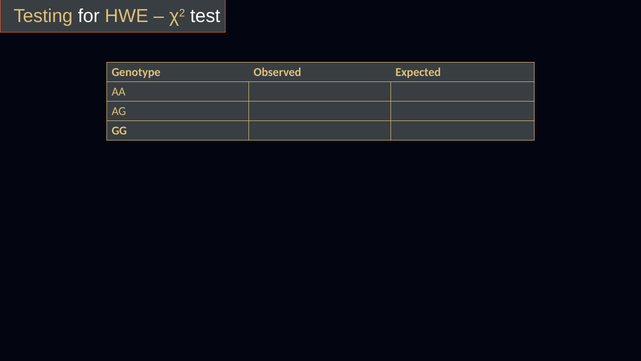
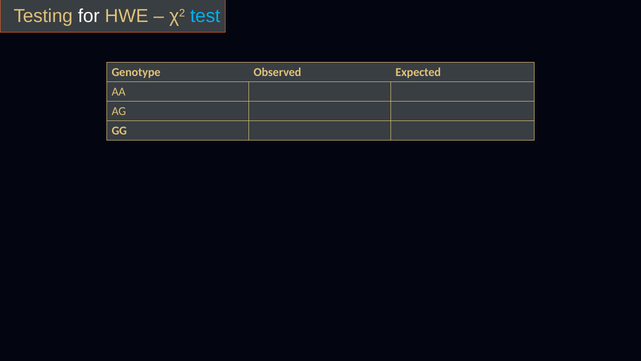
test colour: white -> light blue
